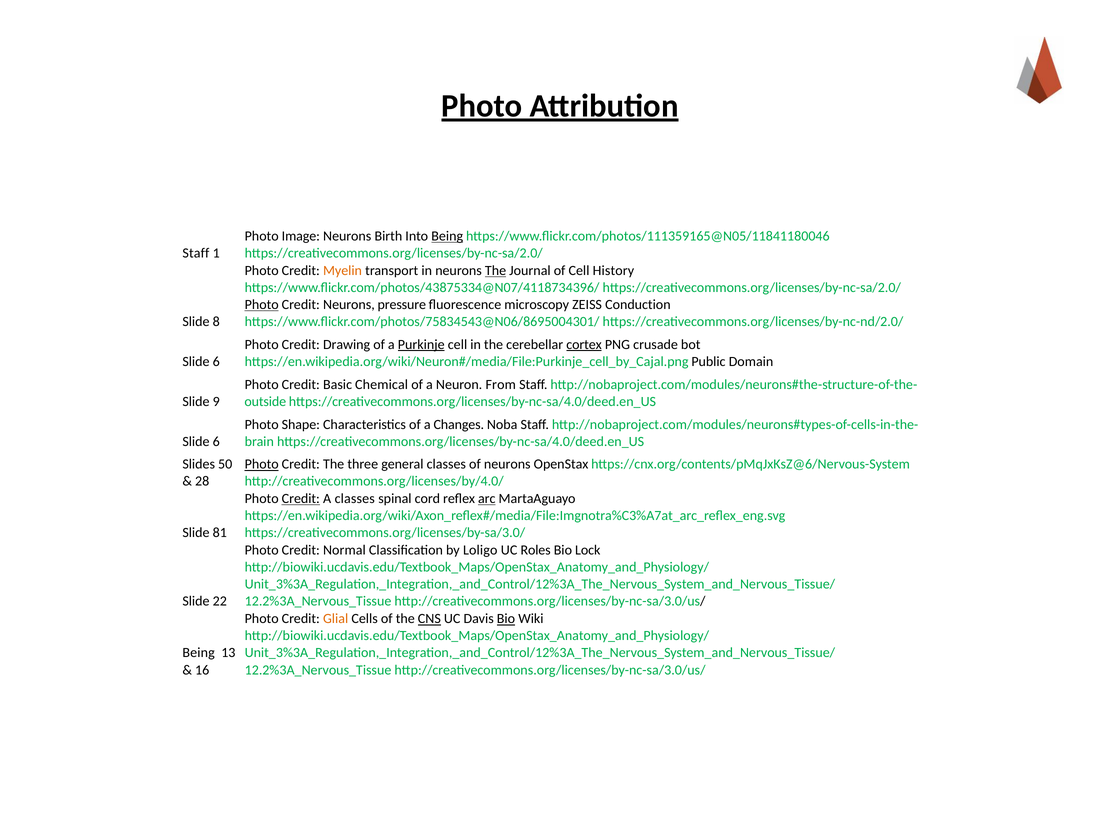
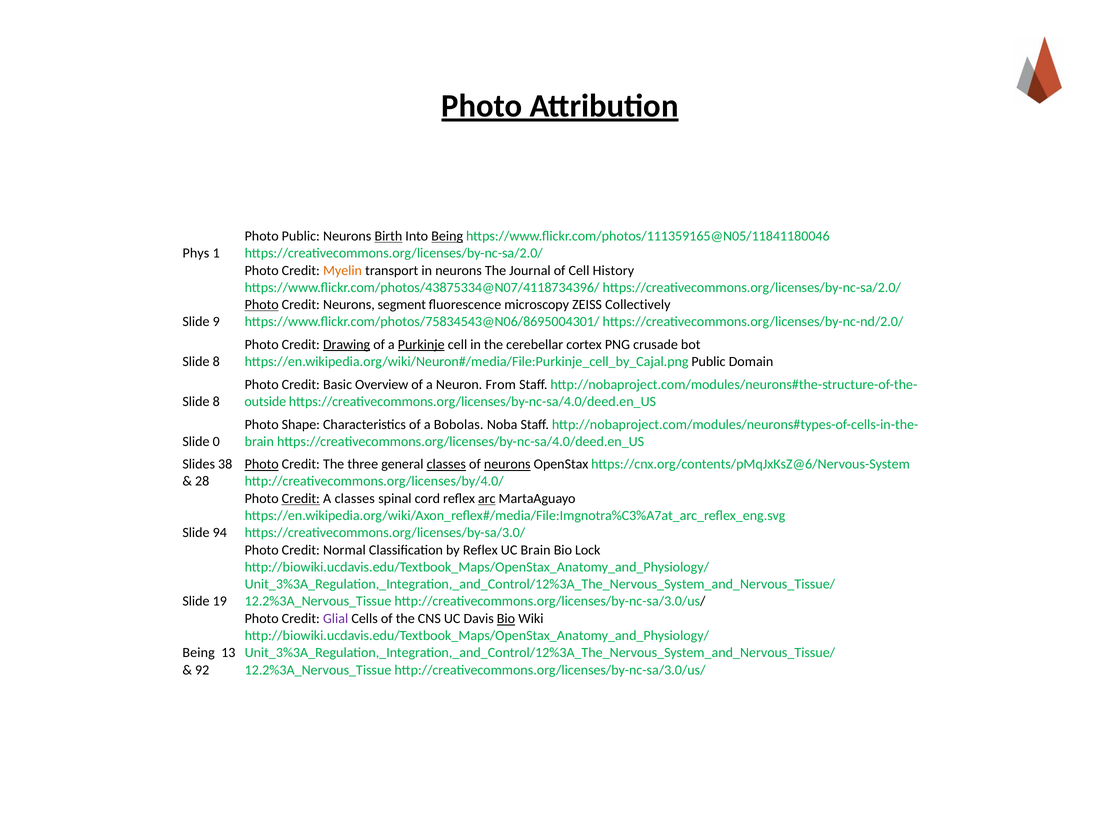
Photo Image: Image -> Public
Birth underline: none -> present
Staff at (196, 253): Staff -> Phys
The at (496, 271) underline: present -> none
pressure: pressure -> segment
Conduction: Conduction -> Collectively
8: 8 -> 9
Drawing underline: none -> present
cortex underline: present -> none
6 at (216, 362): 6 -> 8
Chemical: Chemical -> Overview
9 at (216, 402): 9 -> 8
Changes: Changes -> Bobolas
6 at (216, 441): 6 -> 0
50: 50 -> 38
classes at (446, 464) underline: none -> present
neurons at (507, 464) underline: none -> present
81: 81 -> 94
by Loligo: Loligo -> Reflex
UC Roles: Roles -> Brain
22: 22 -> 19
Glial colour: orange -> purple
CNS underline: present -> none
16: 16 -> 92
